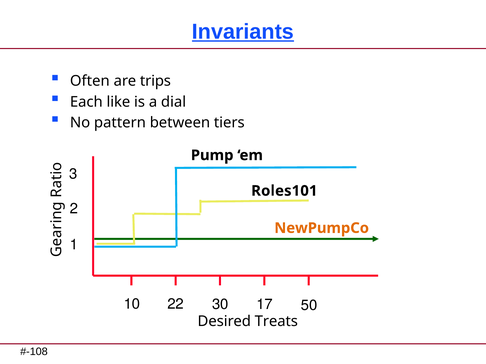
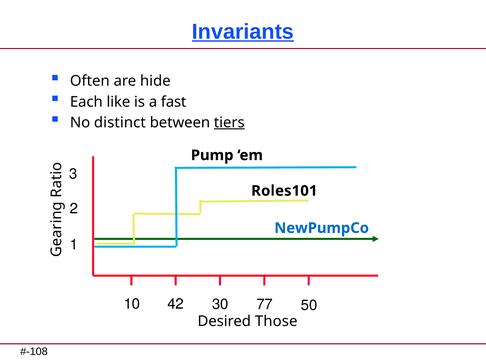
trips: trips -> hide
dial: dial -> fast
pattern: pattern -> distinct
tiers underline: none -> present
NewPumpCo colour: orange -> blue
22: 22 -> 42
17: 17 -> 77
Treats: Treats -> Those
